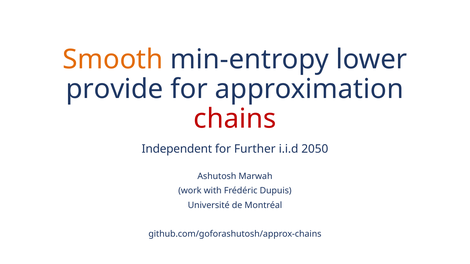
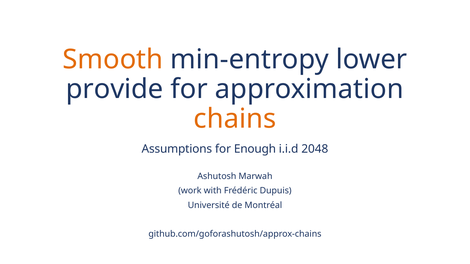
chains colour: red -> orange
Independent: Independent -> Assumptions
Further: Further -> Enough
2050: 2050 -> 2048
